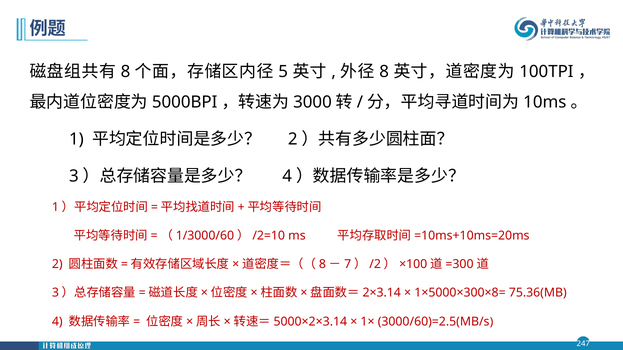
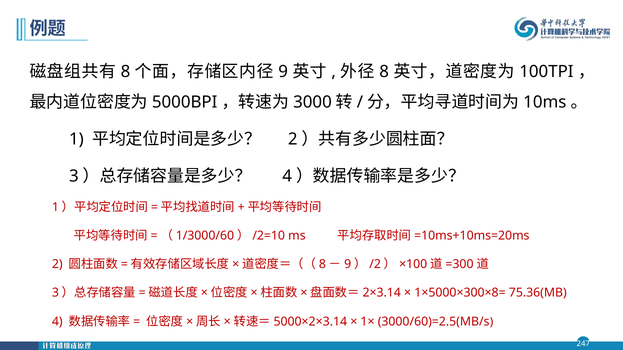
5 at (283, 72): 5 -> 9
7 at (348, 265): 7 -> 9
